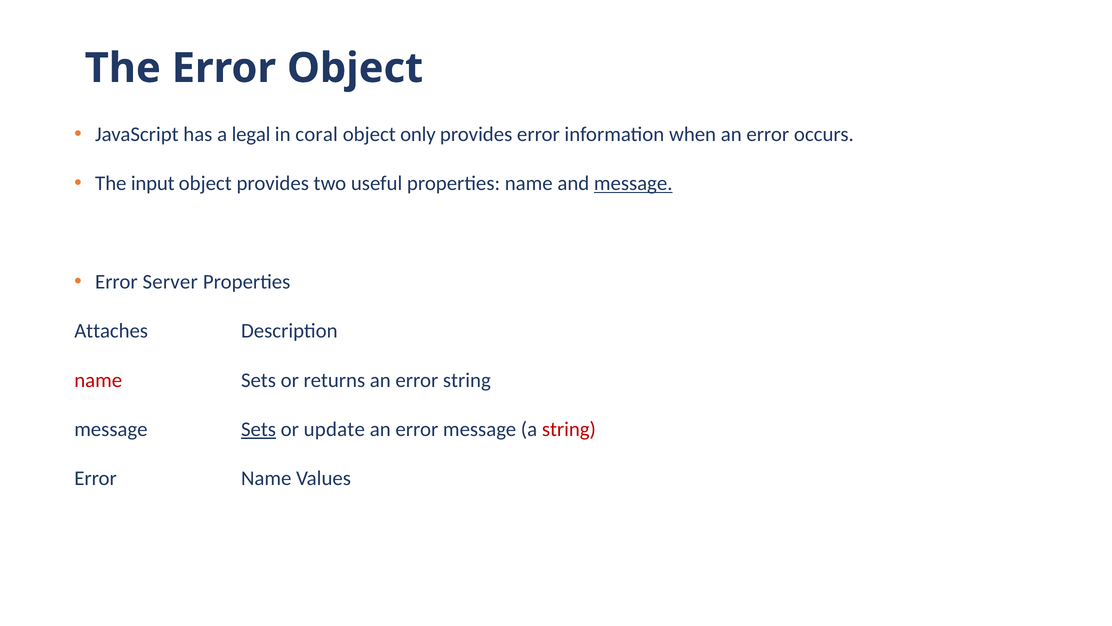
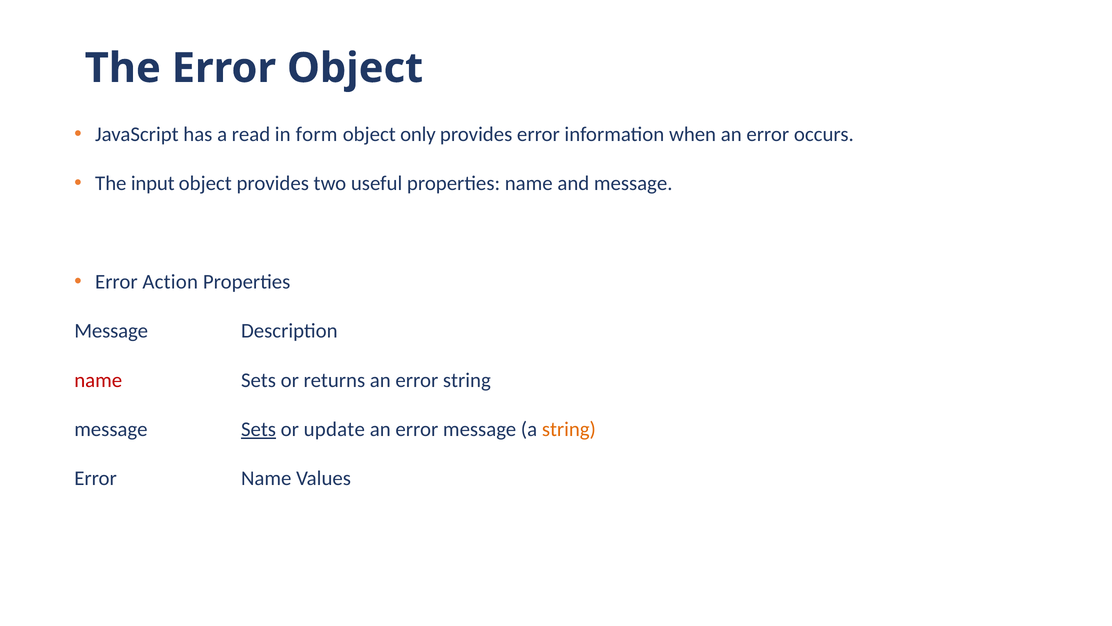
legal: legal -> read
coral: coral -> form
message at (633, 183) underline: present -> none
Server: Server -> Action
Attaches at (111, 331): Attaches -> Message
string at (569, 429) colour: red -> orange
